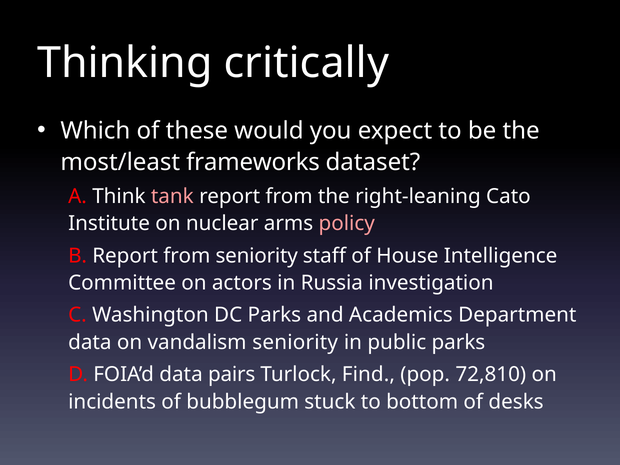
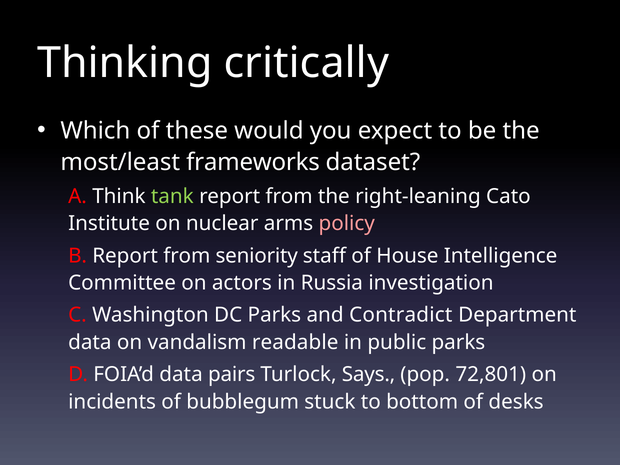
tank colour: pink -> light green
Academics: Academics -> Contradict
vandalism seniority: seniority -> readable
Find: Find -> Says
72,810: 72,810 -> 72,801
